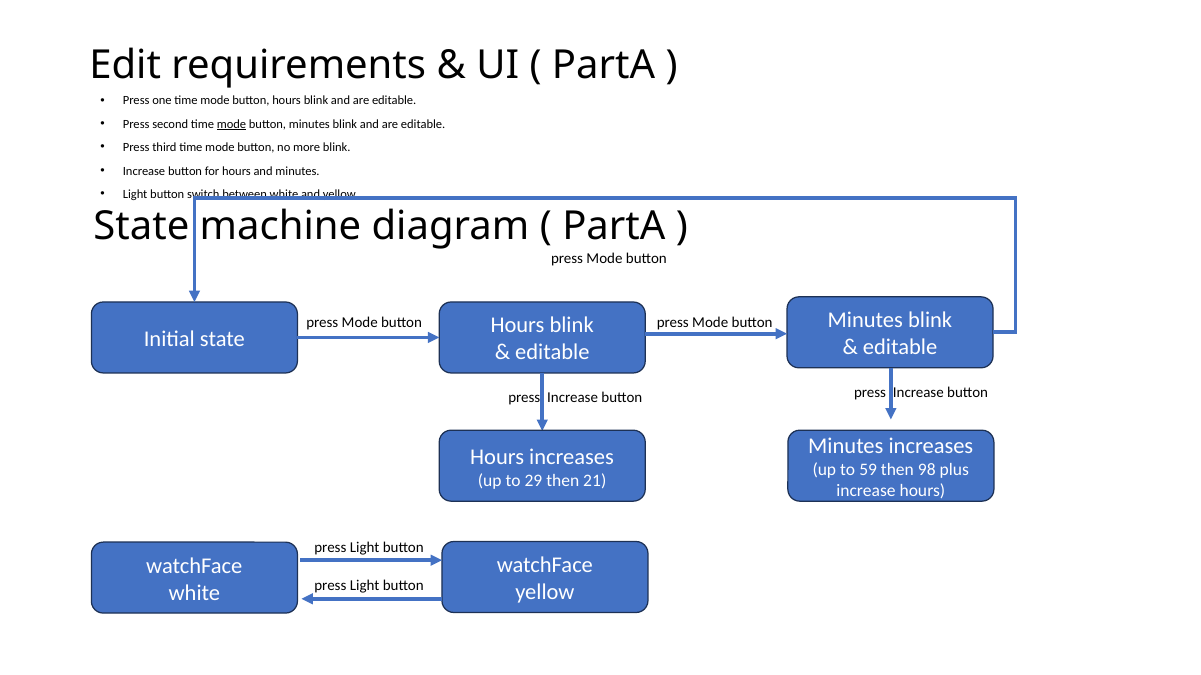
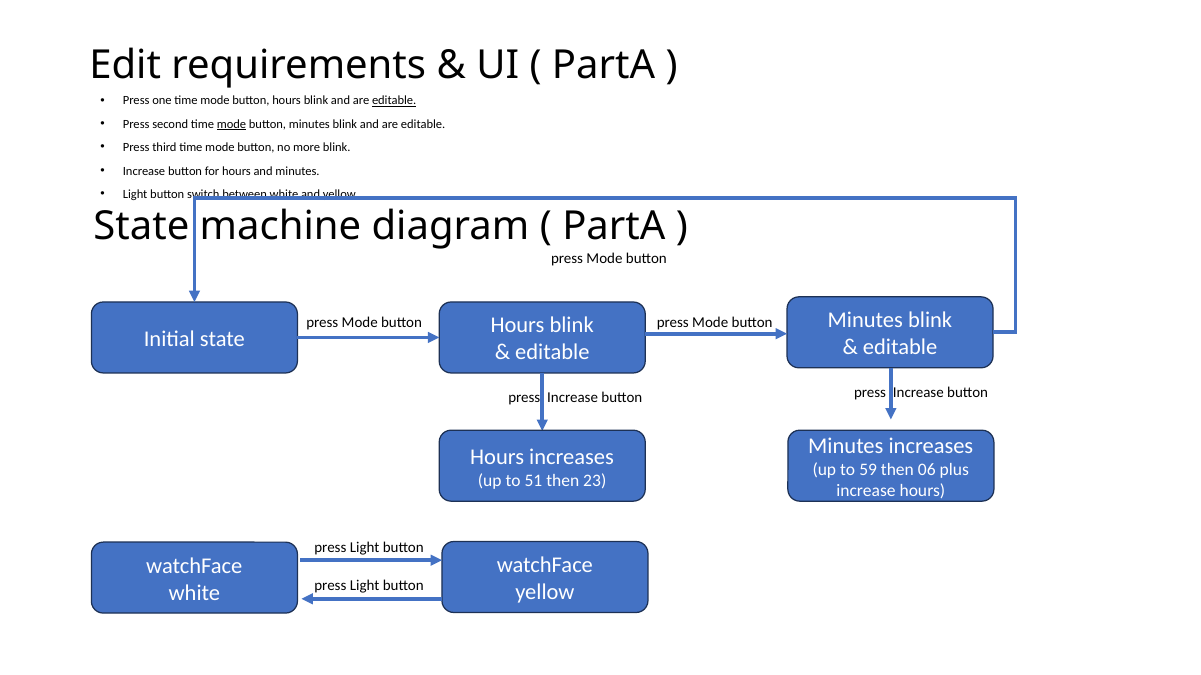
editable at (394, 101) underline: none -> present
98: 98 -> 06
29: 29 -> 51
21: 21 -> 23
